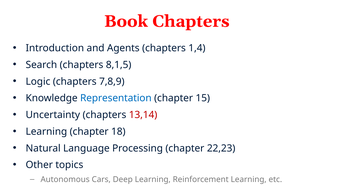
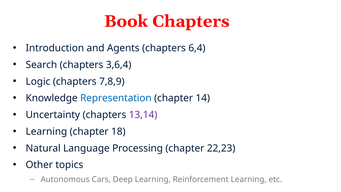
1,4: 1,4 -> 6,4
8,1,5: 8,1,5 -> 3,6,4
15: 15 -> 14
13,14 colour: red -> purple
